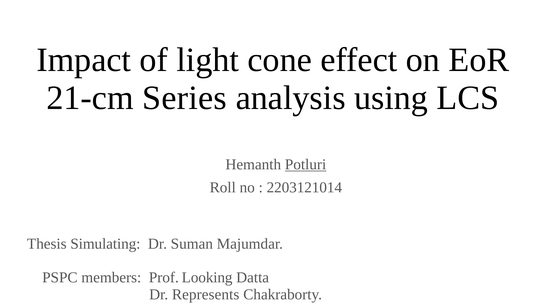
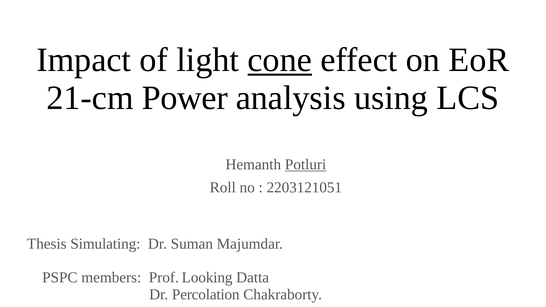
cone underline: none -> present
Series: Series -> Power
2203121014: 2203121014 -> 2203121051
Represents: Represents -> Percolation
